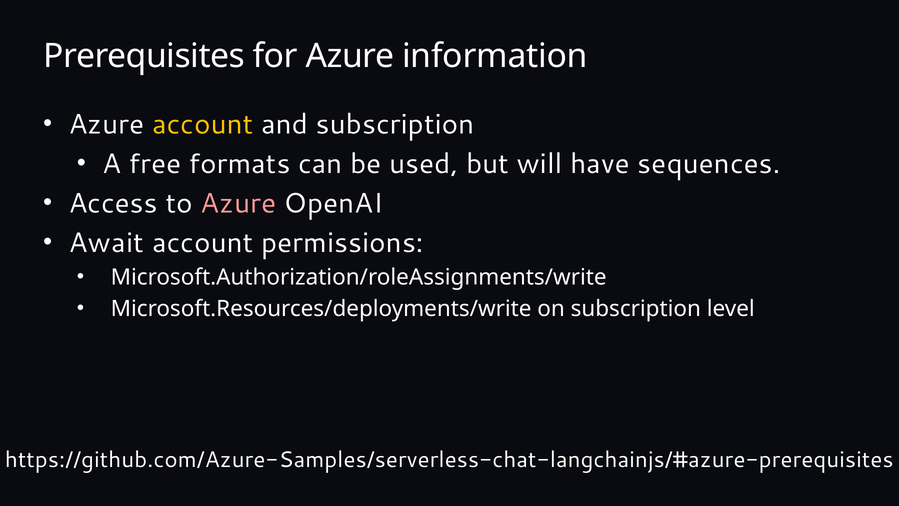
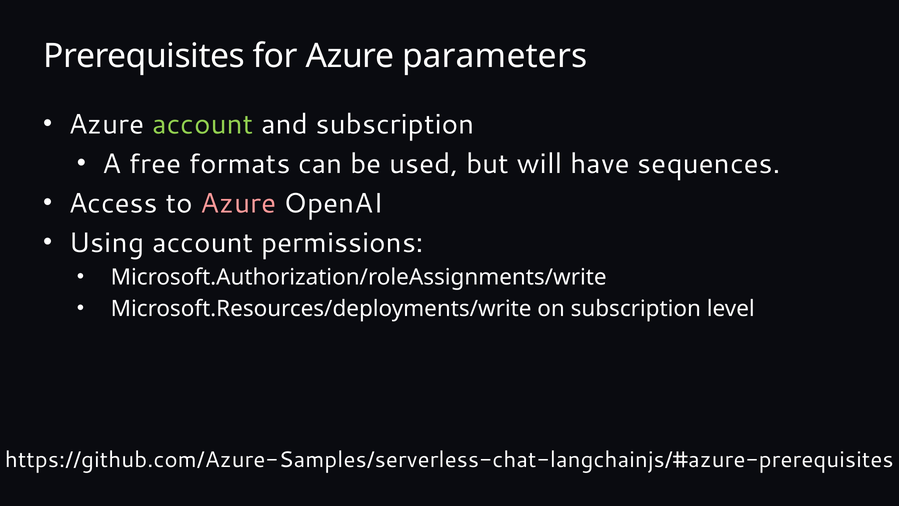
information: information -> parameters
account at (203, 125) colour: yellow -> light green
Await: Await -> Using
